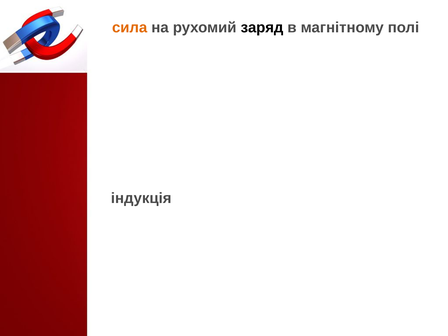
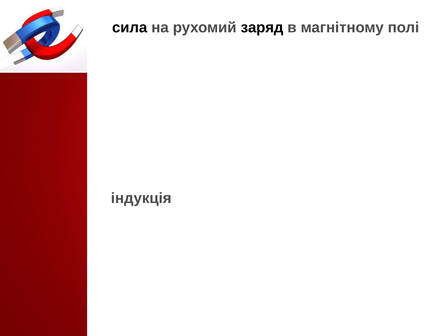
сила colour: orange -> black
